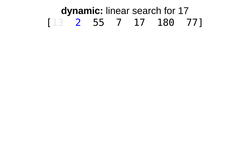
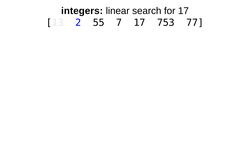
dynamic: dynamic -> integers
180: 180 -> 753
